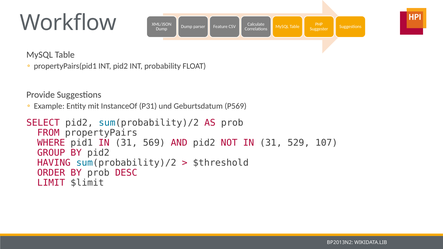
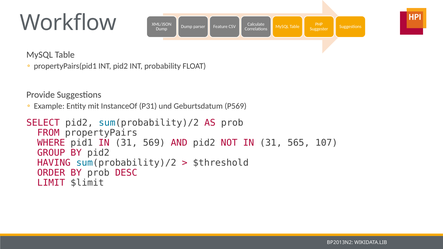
529: 529 -> 565
